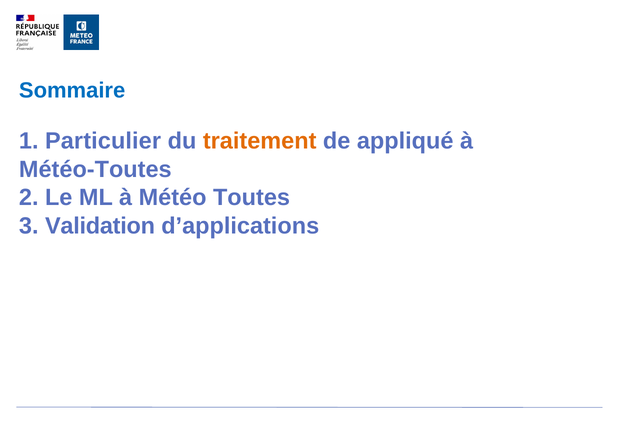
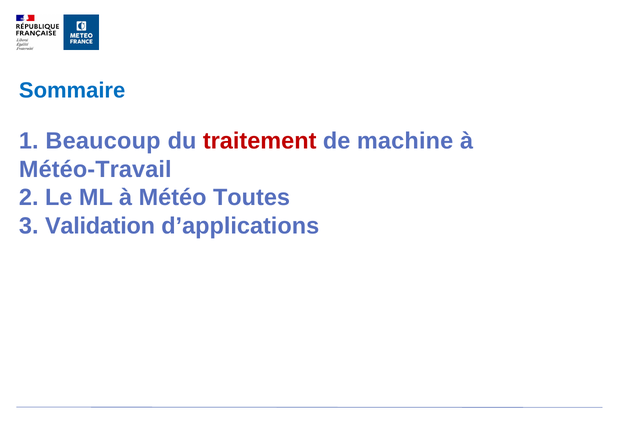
Particulier: Particulier -> Beaucoup
traitement colour: orange -> red
appliqué: appliqué -> machine
Météo-Toutes: Météo-Toutes -> Météo-Travail
